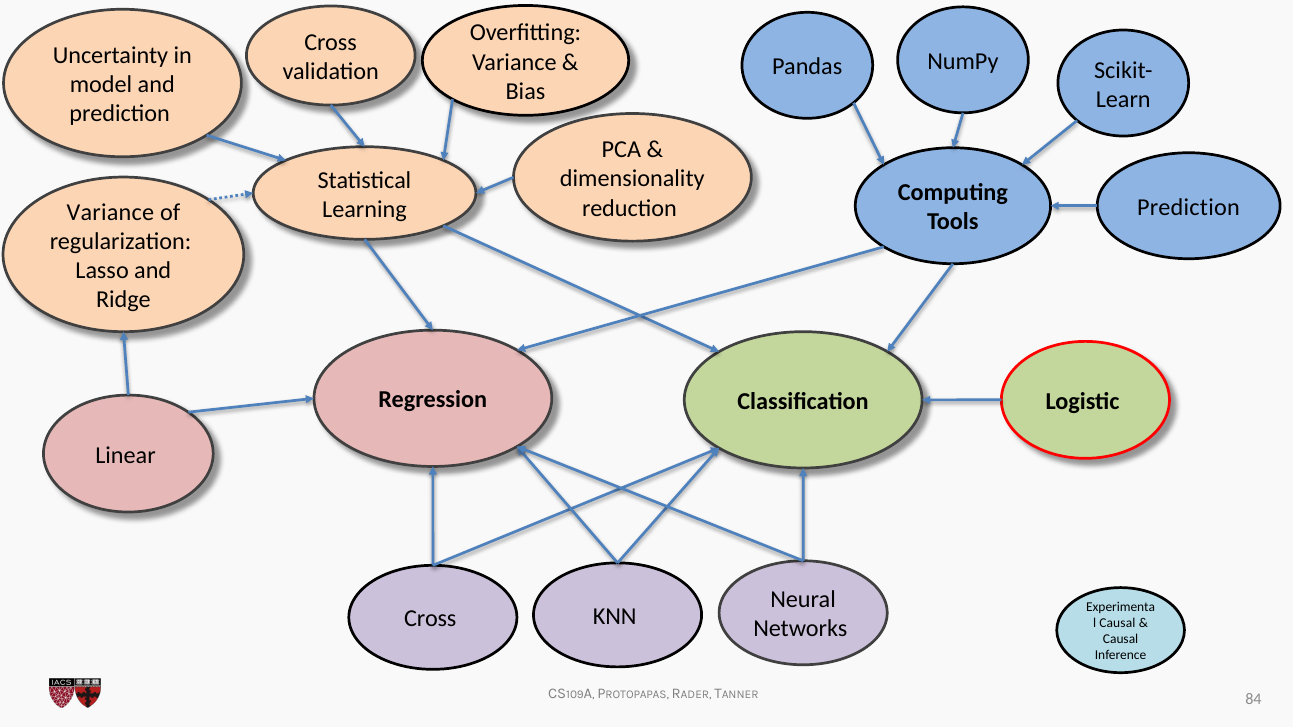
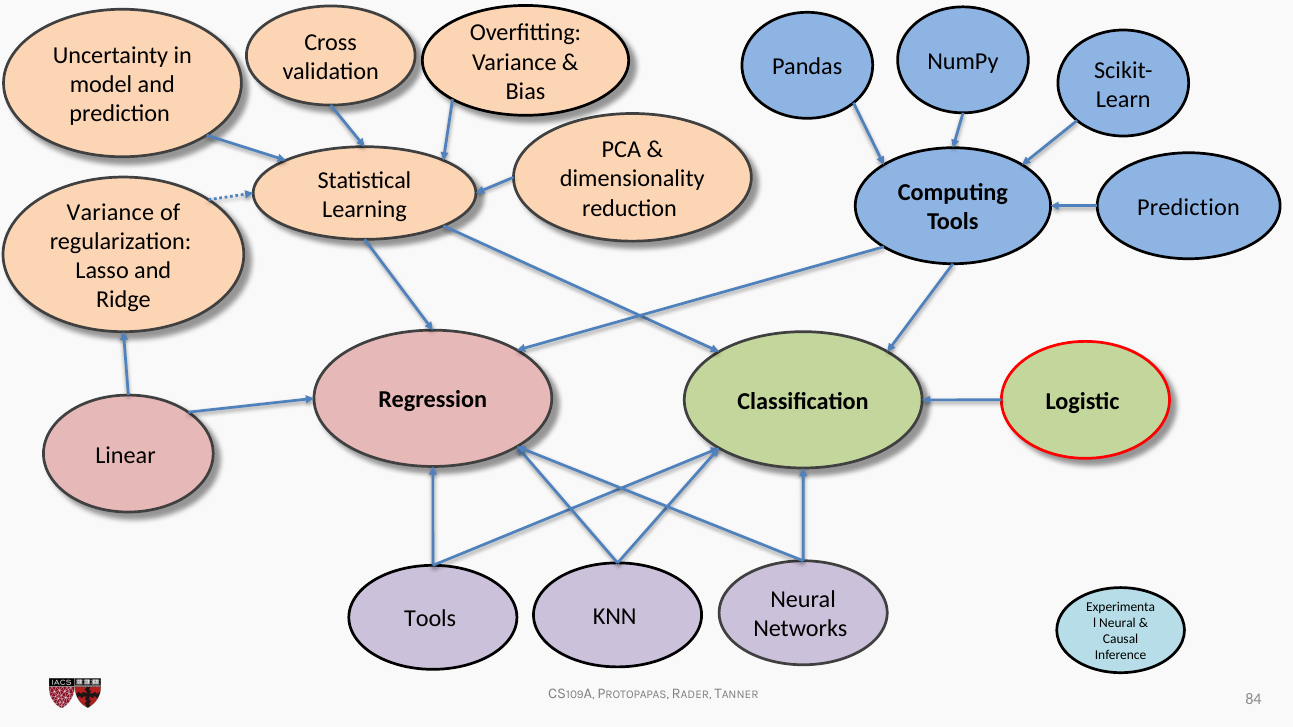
Cross at (430, 619): Cross -> Tools
Causal at (1117, 623): Causal -> Neural
